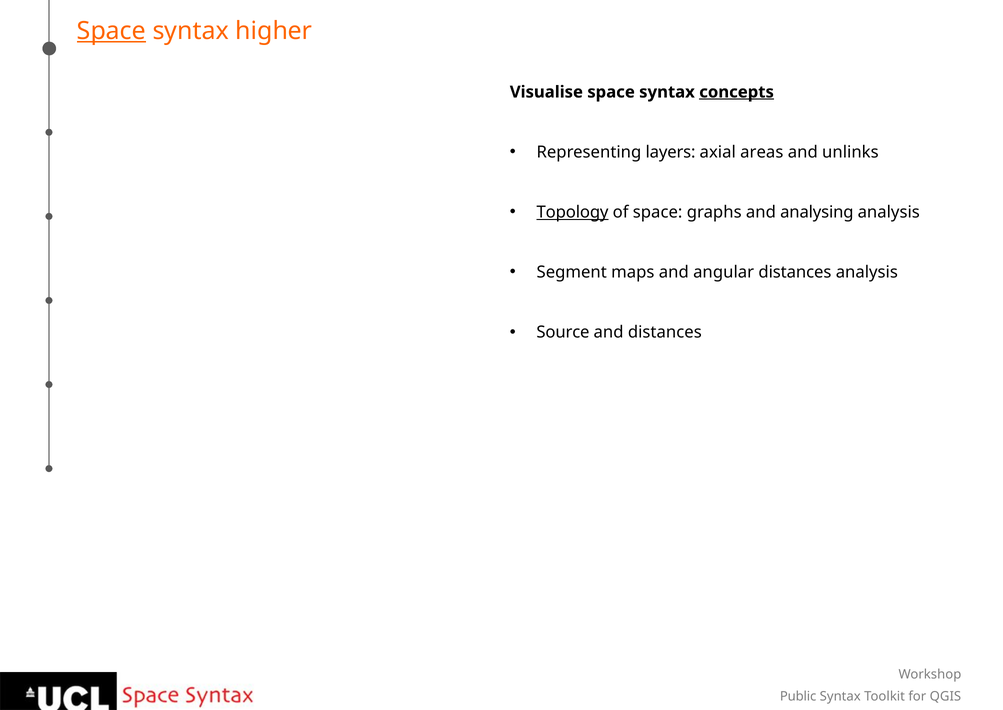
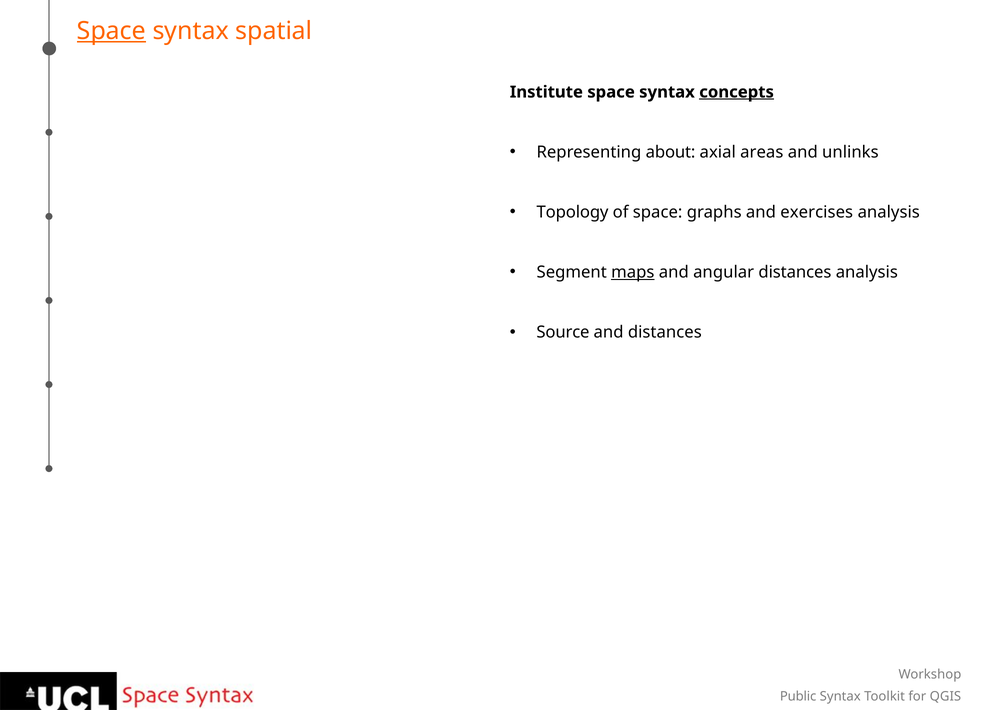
higher: higher -> spatial
Visualise: Visualise -> Institute
layers: layers -> about
Topology underline: present -> none
analysing: analysing -> exercises
maps underline: none -> present
